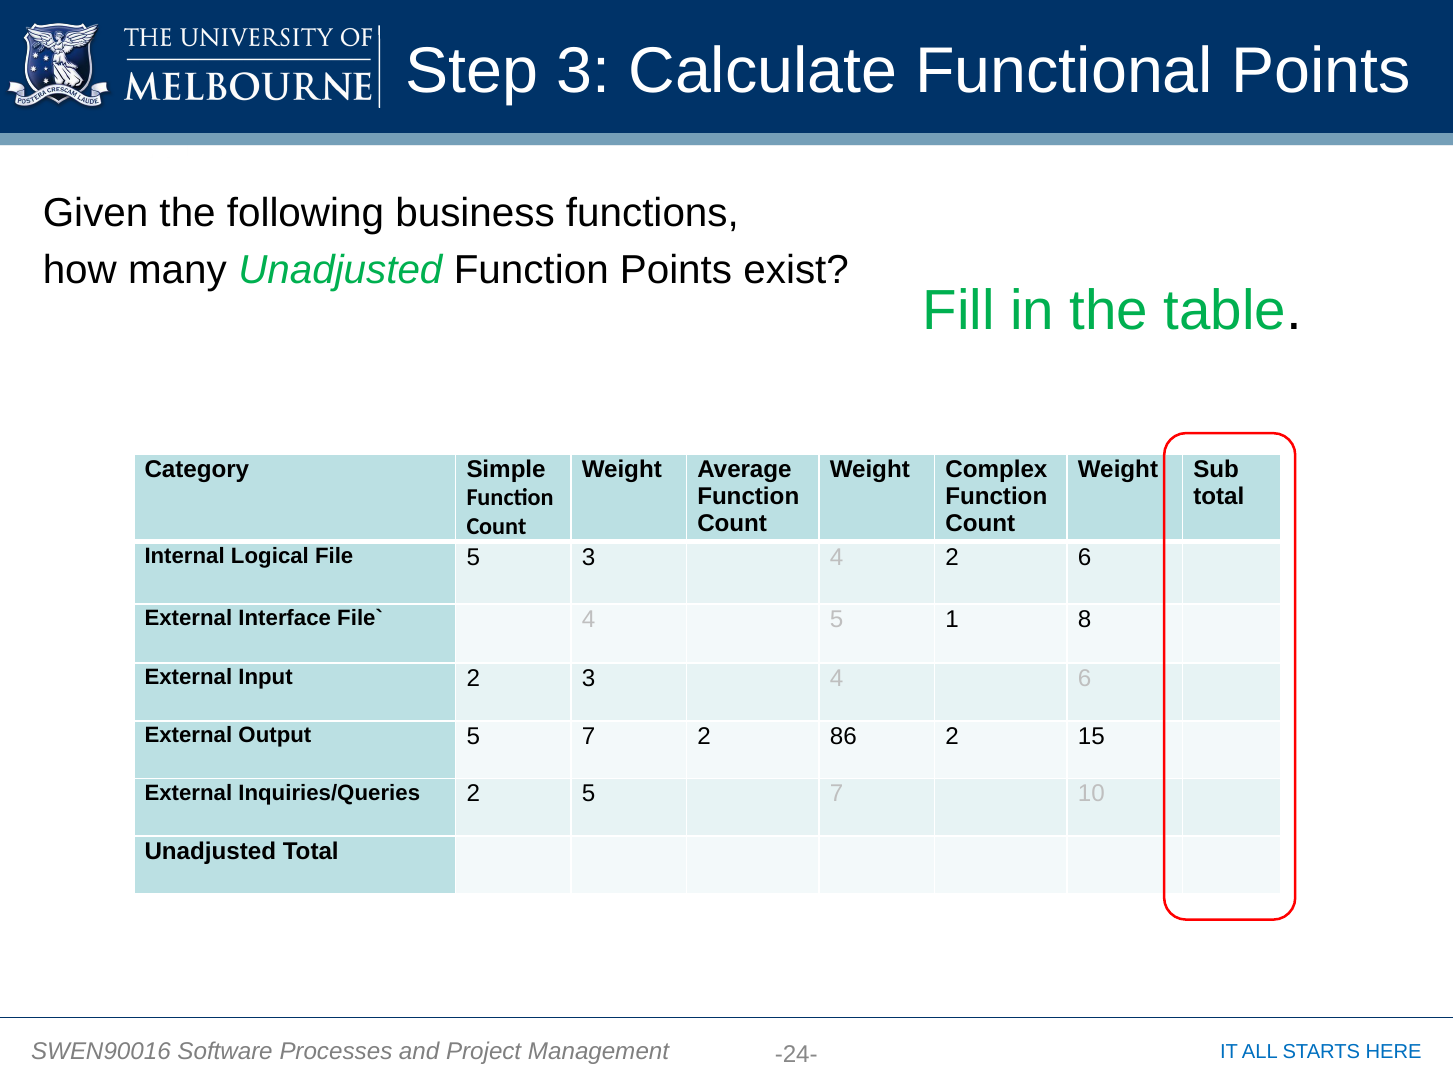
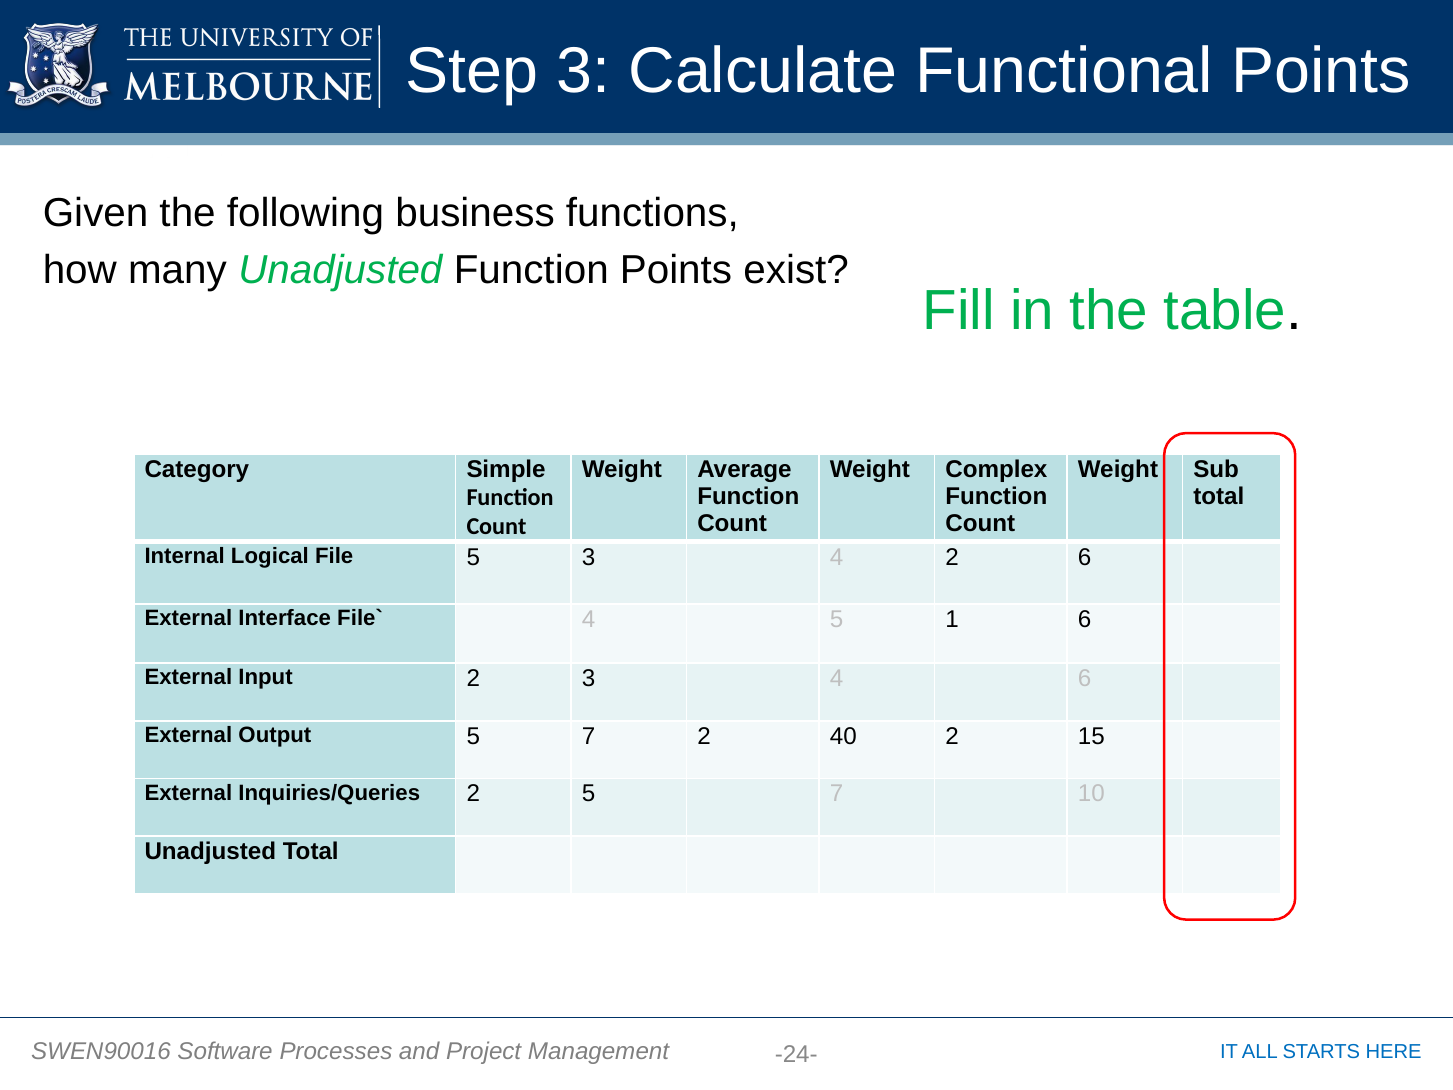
1 8: 8 -> 6
86: 86 -> 40
